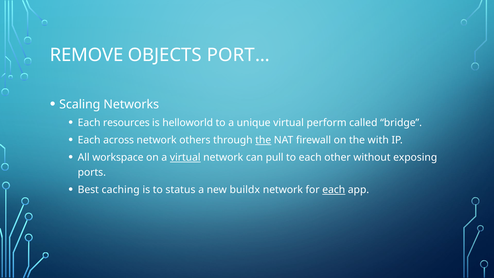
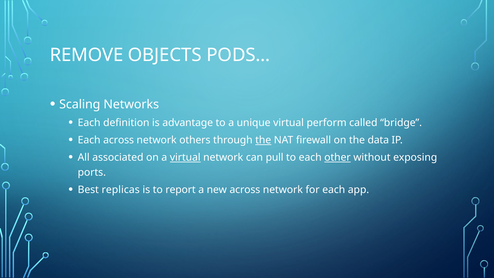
PORT…: PORT… -> PODS…
resources: resources -> definition
helloworld: helloworld -> advantage
with: with -> data
workspace: workspace -> associated
other underline: none -> present
caching: caching -> replicas
status: status -> report
new buildx: buildx -> across
each at (334, 190) underline: present -> none
